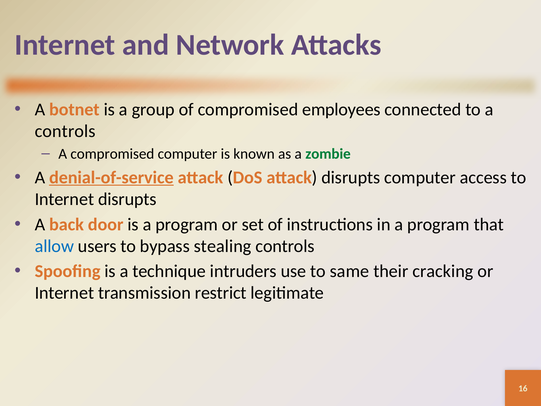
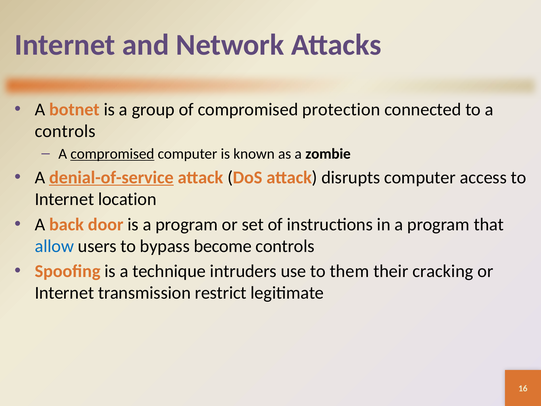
employees: employees -> protection
compromised at (112, 154) underline: none -> present
zombie colour: green -> black
Internet disrupts: disrupts -> location
stealing: stealing -> become
same: same -> them
